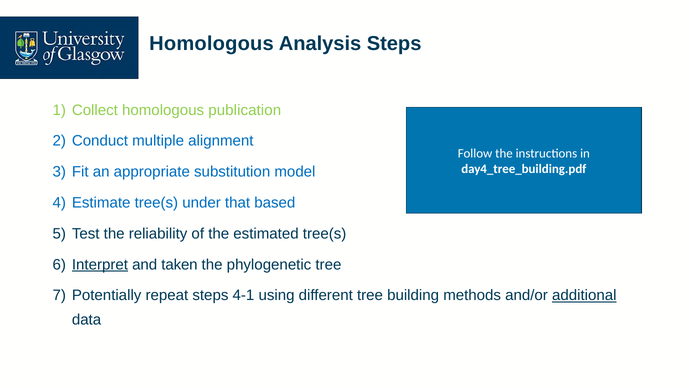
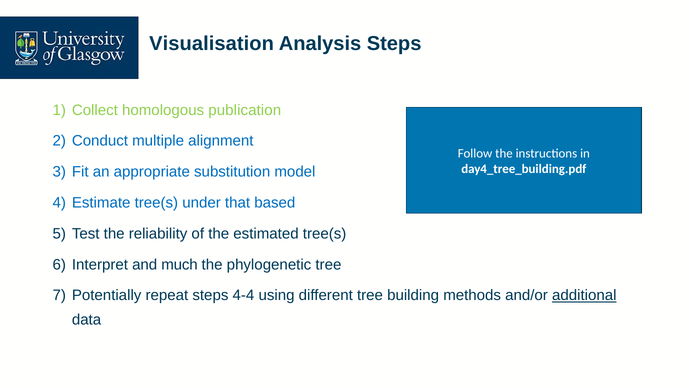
Homologous at (211, 43): Homologous -> Visualisation
Interpret underline: present -> none
taken: taken -> much
4-1: 4-1 -> 4-4
